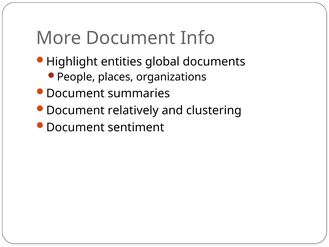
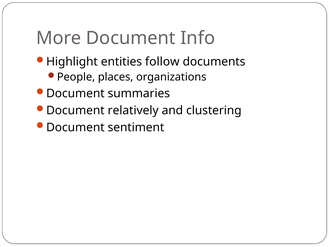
global: global -> follow
